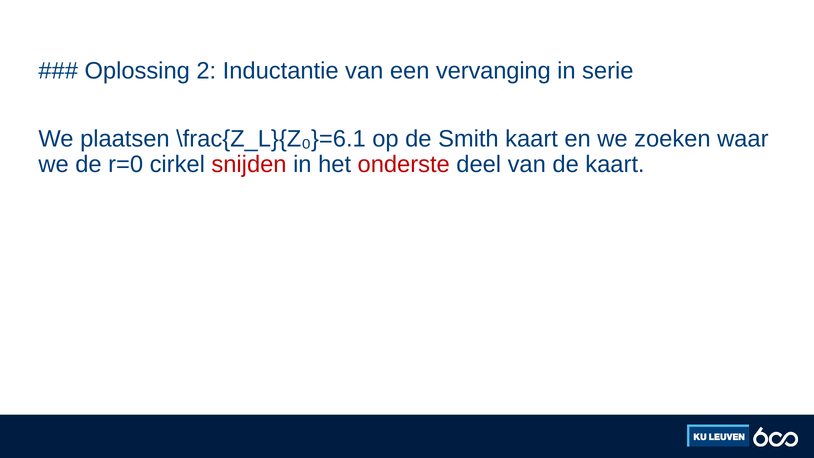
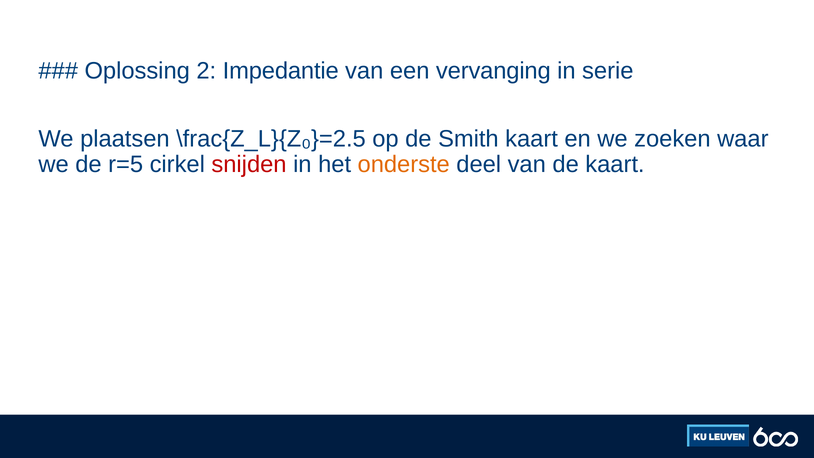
Inductantie: Inductantie -> Impedantie
\frac{Z_L}{Z₀}=6.1: \frac{Z_L}{Z₀}=6.1 -> \frac{Z_L}{Z₀}=2.5
r=0: r=0 -> r=5
onderste colour: red -> orange
